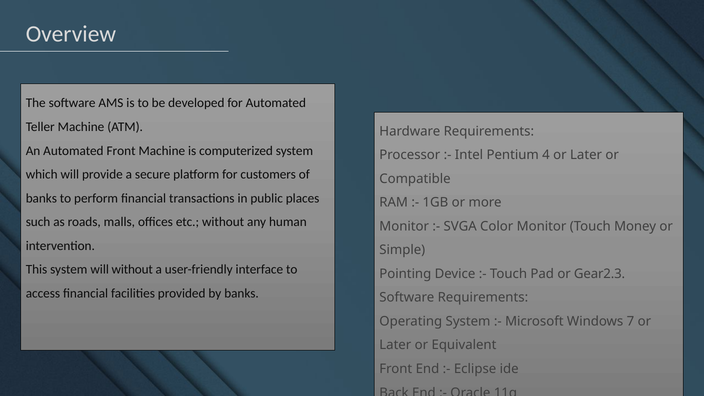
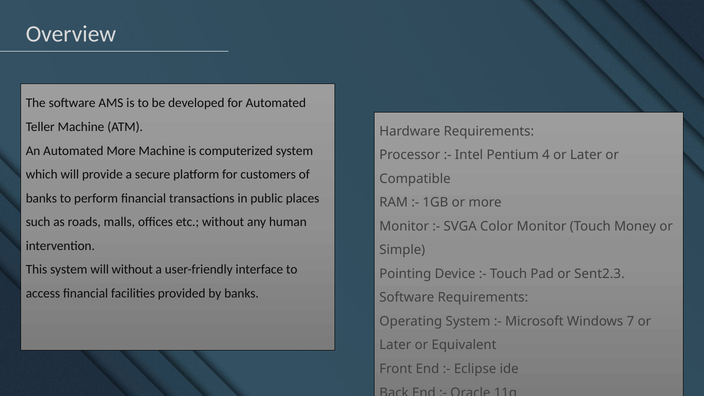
Automated Front: Front -> More
Gear2.3: Gear2.3 -> Sent2.3
